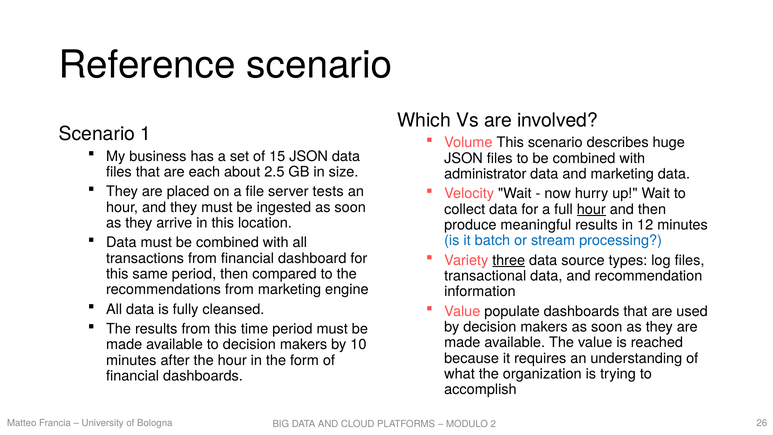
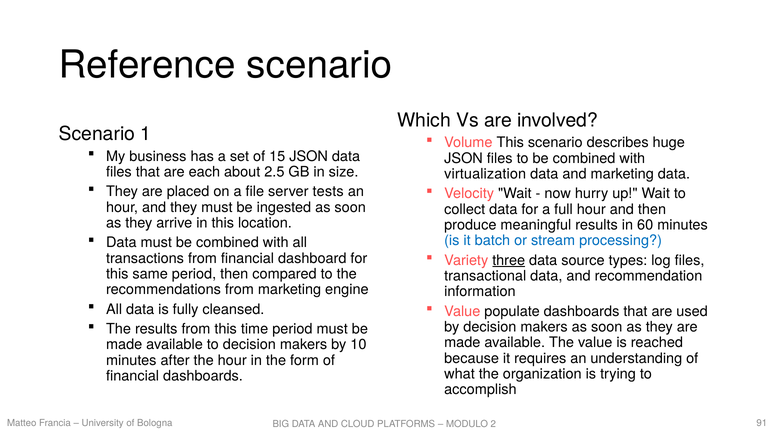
administrator: administrator -> virtualization
hour at (591, 209) underline: present -> none
12: 12 -> 60
26: 26 -> 91
